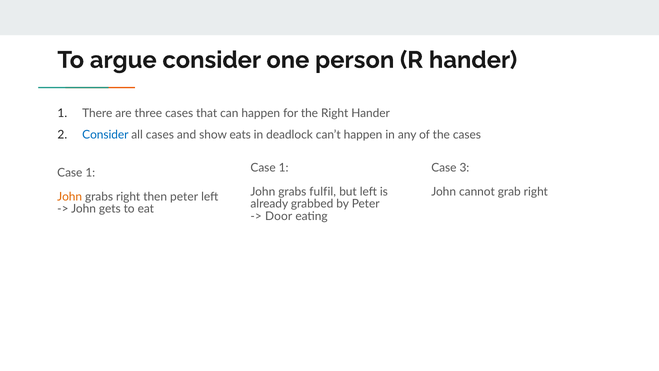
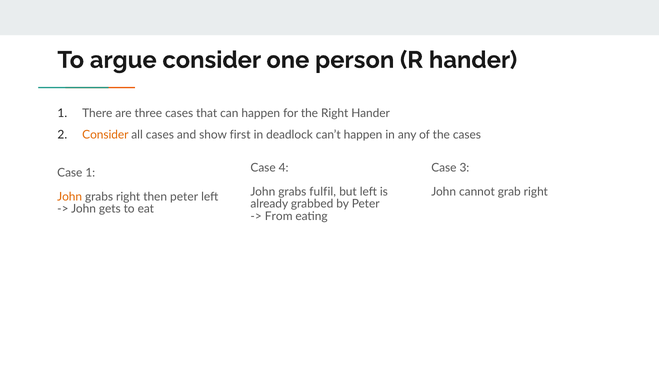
Consider at (105, 135) colour: blue -> orange
eats: eats -> first
1 at (284, 168): 1 -> 4
Door: Door -> From
